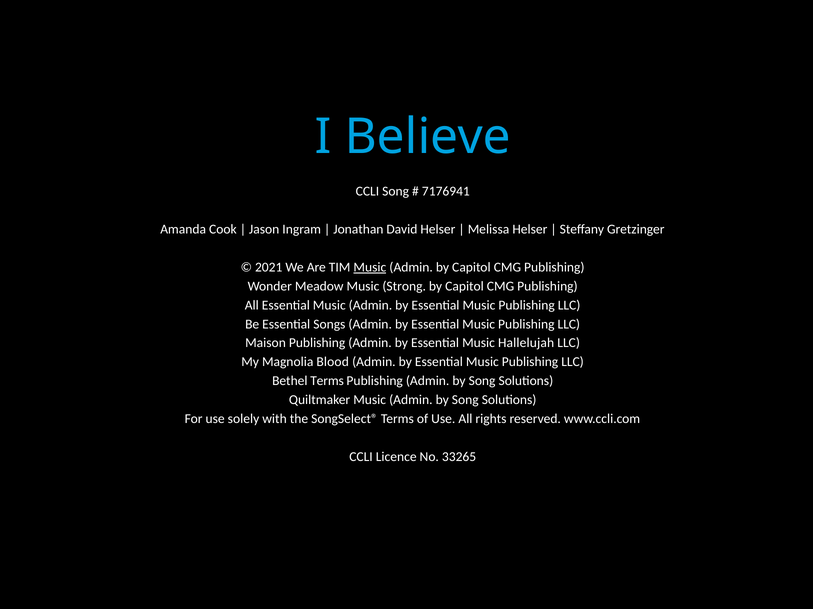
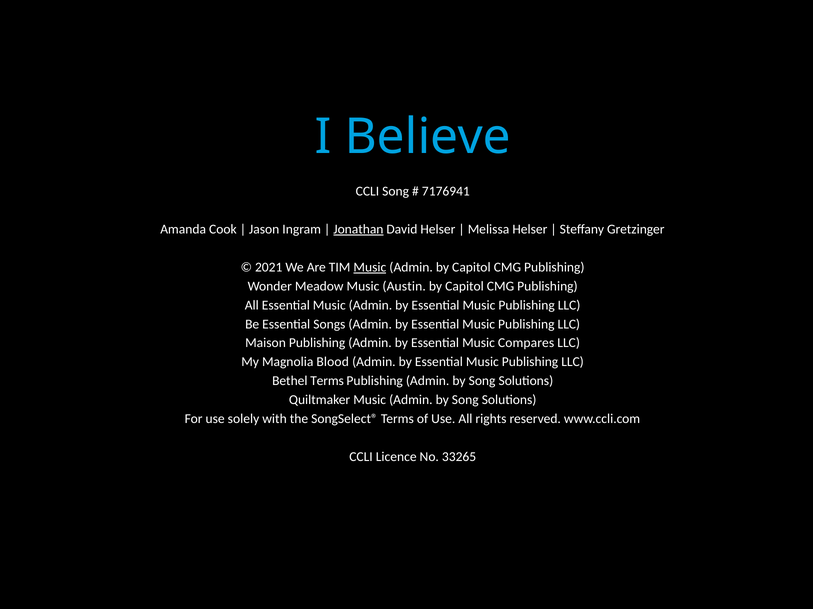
Jonathan underline: none -> present
Strong: Strong -> Austin
Hallelujah: Hallelujah -> Compares
